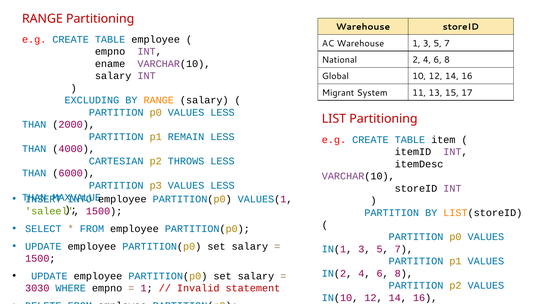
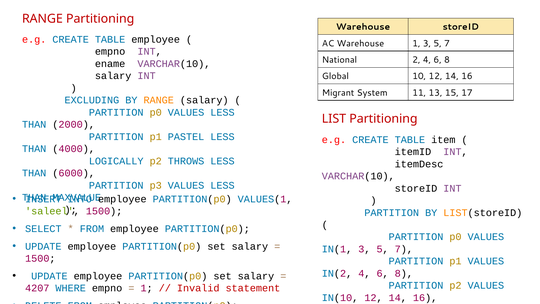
REMAIN: REMAIN -> PASTEL
CARTESIAN: CARTESIAN -> LOGICALLY
3030: 3030 -> 4207
